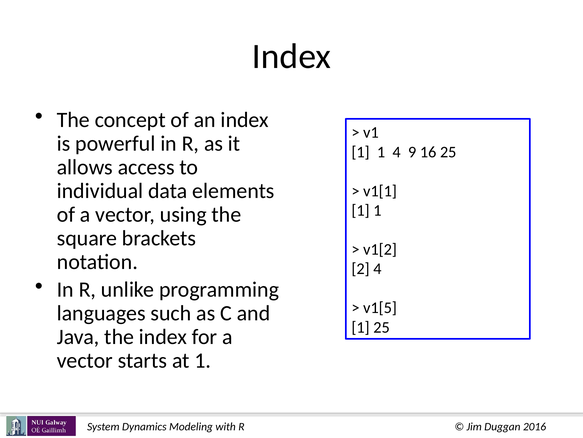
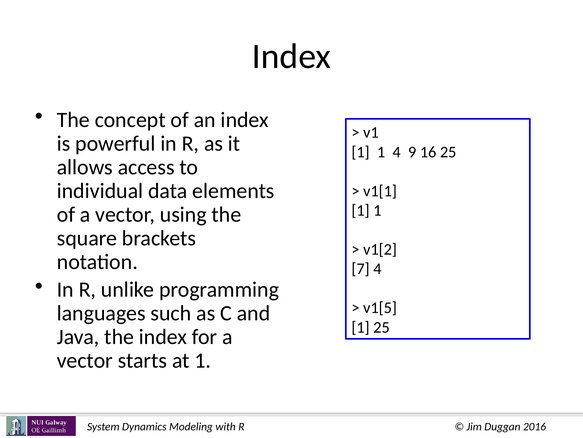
2: 2 -> 7
